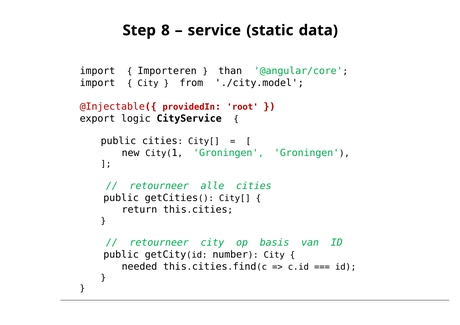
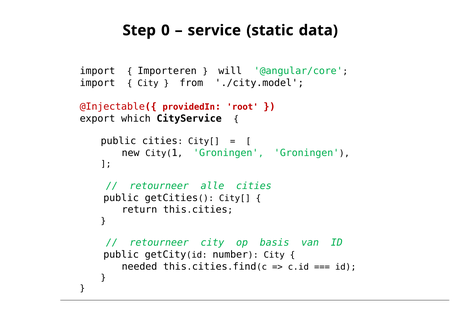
8: 8 -> 0
than: than -> will
logic: logic -> which
